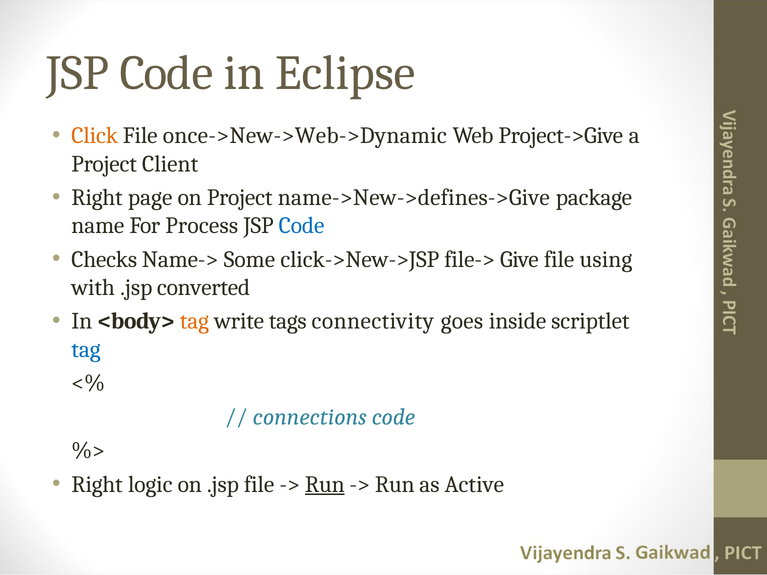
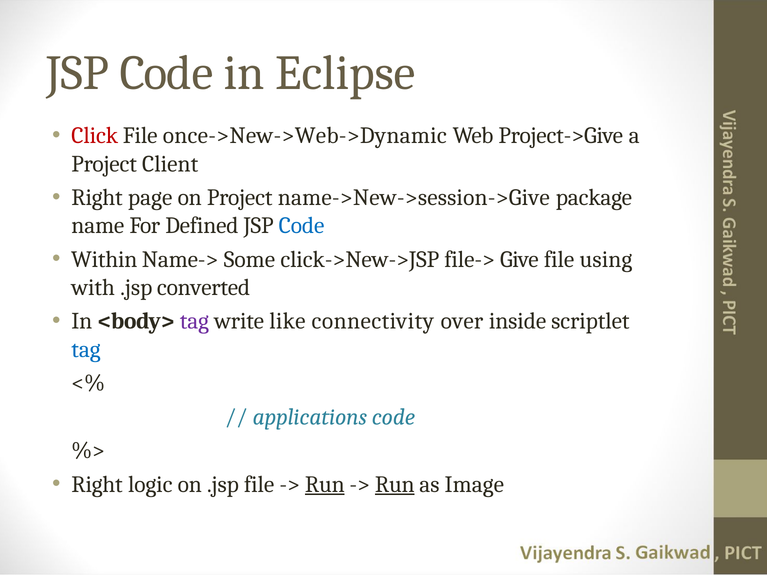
Click colour: orange -> red
name->New->defines->Give: name->New->defines->Give -> name->New->session->Give
Process: Process -> Defined
Checks: Checks -> Within
tag at (194, 321) colour: orange -> purple
tags: tags -> like
goes: goes -> over
connections: connections -> applications
Run at (395, 485) underline: none -> present
Active: Active -> Image
